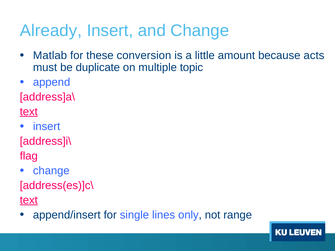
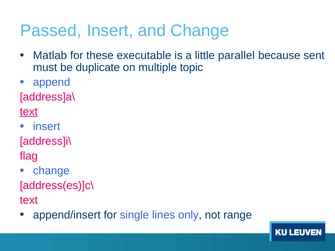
Already: Already -> Passed
conversion: conversion -> executable
amount: amount -> parallel
acts: acts -> sent
text at (29, 200) underline: present -> none
